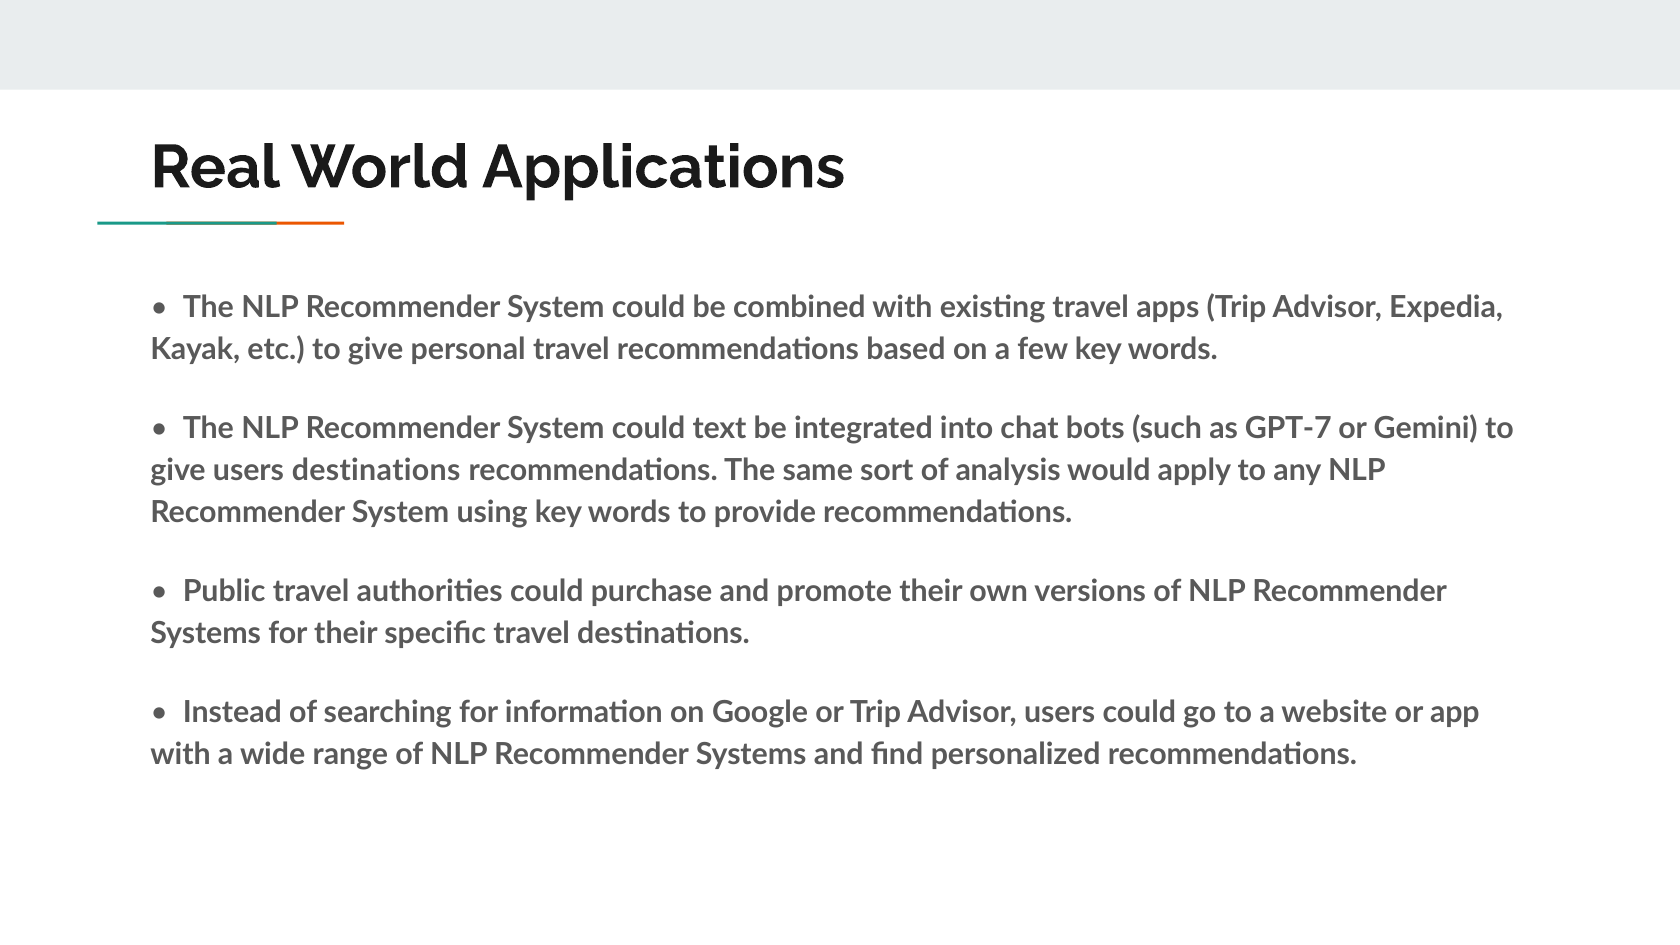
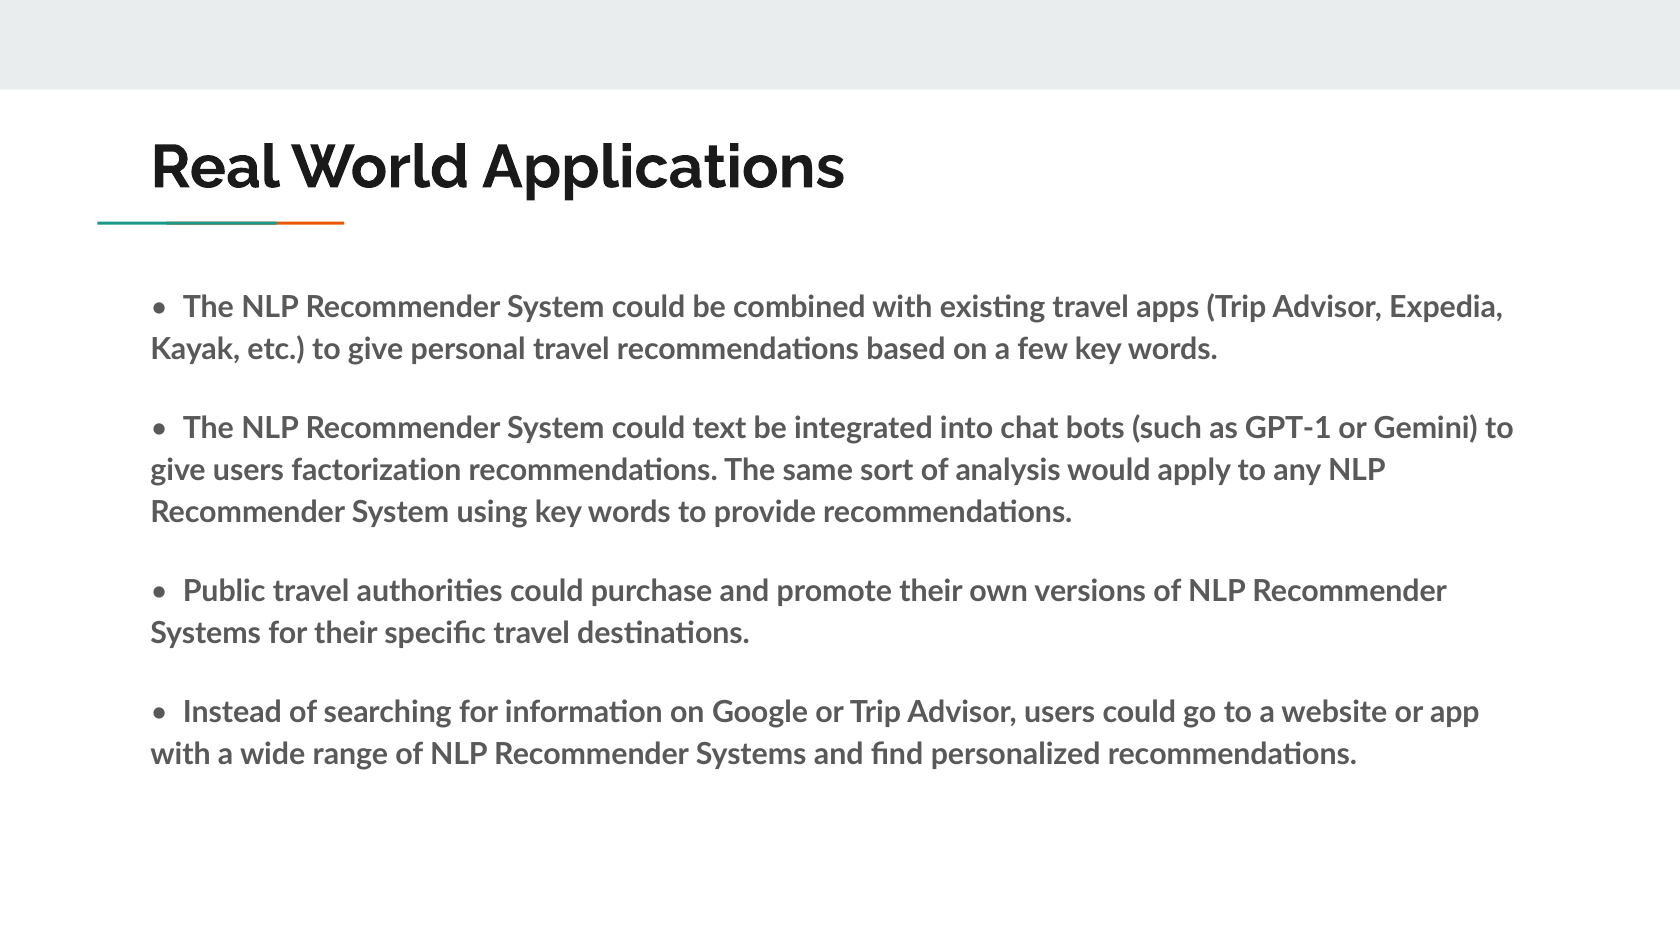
GPT-7: GPT-7 -> GPT-1
users destinations: destinations -> factorization
